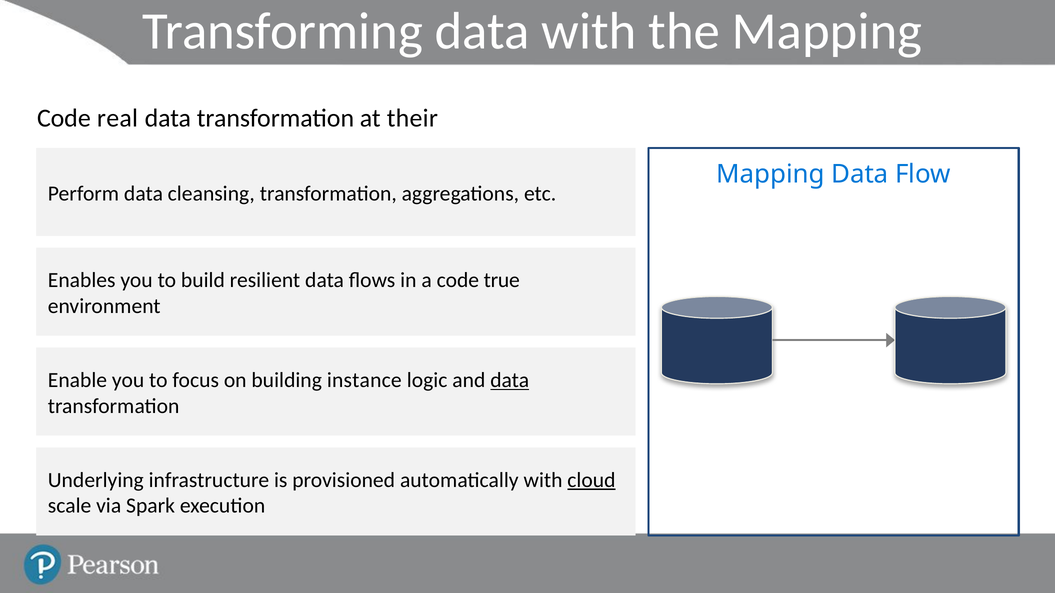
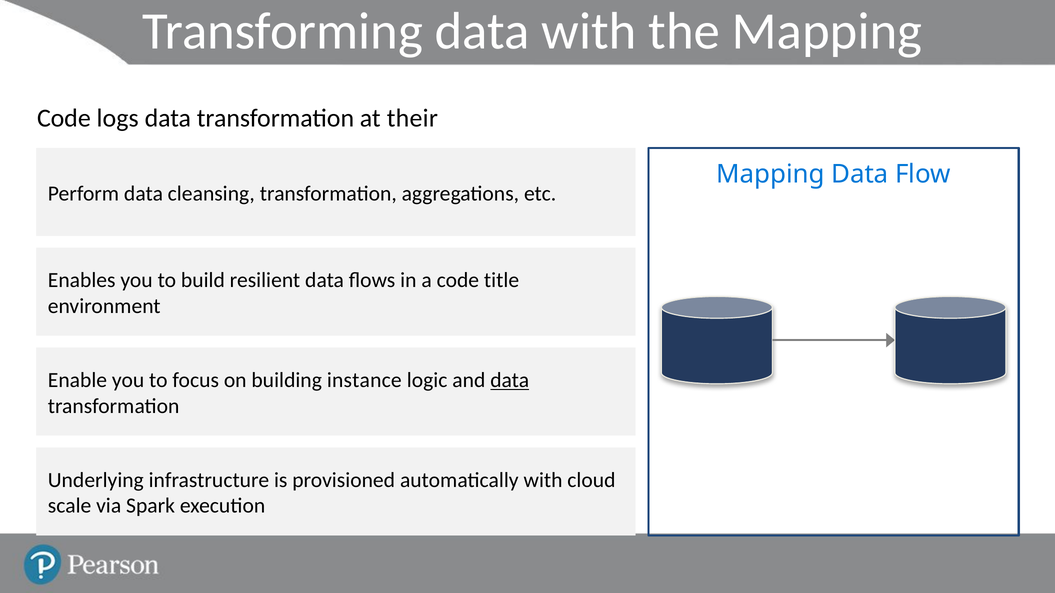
real: real -> logs
code true: true -> title
cloud underline: present -> none
